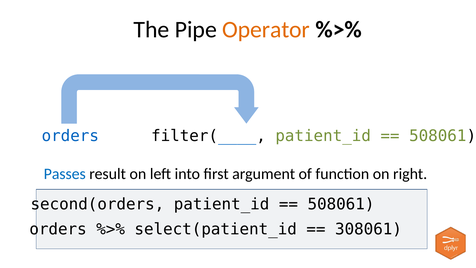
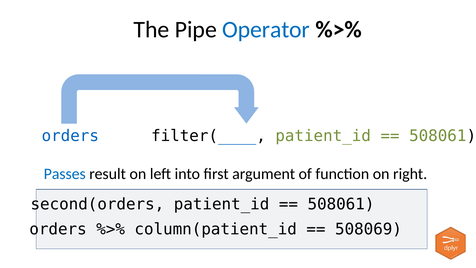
Operator colour: orange -> blue
select(patient_id: select(patient_id -> column(patient_id
308061: 308061 -> 508069
